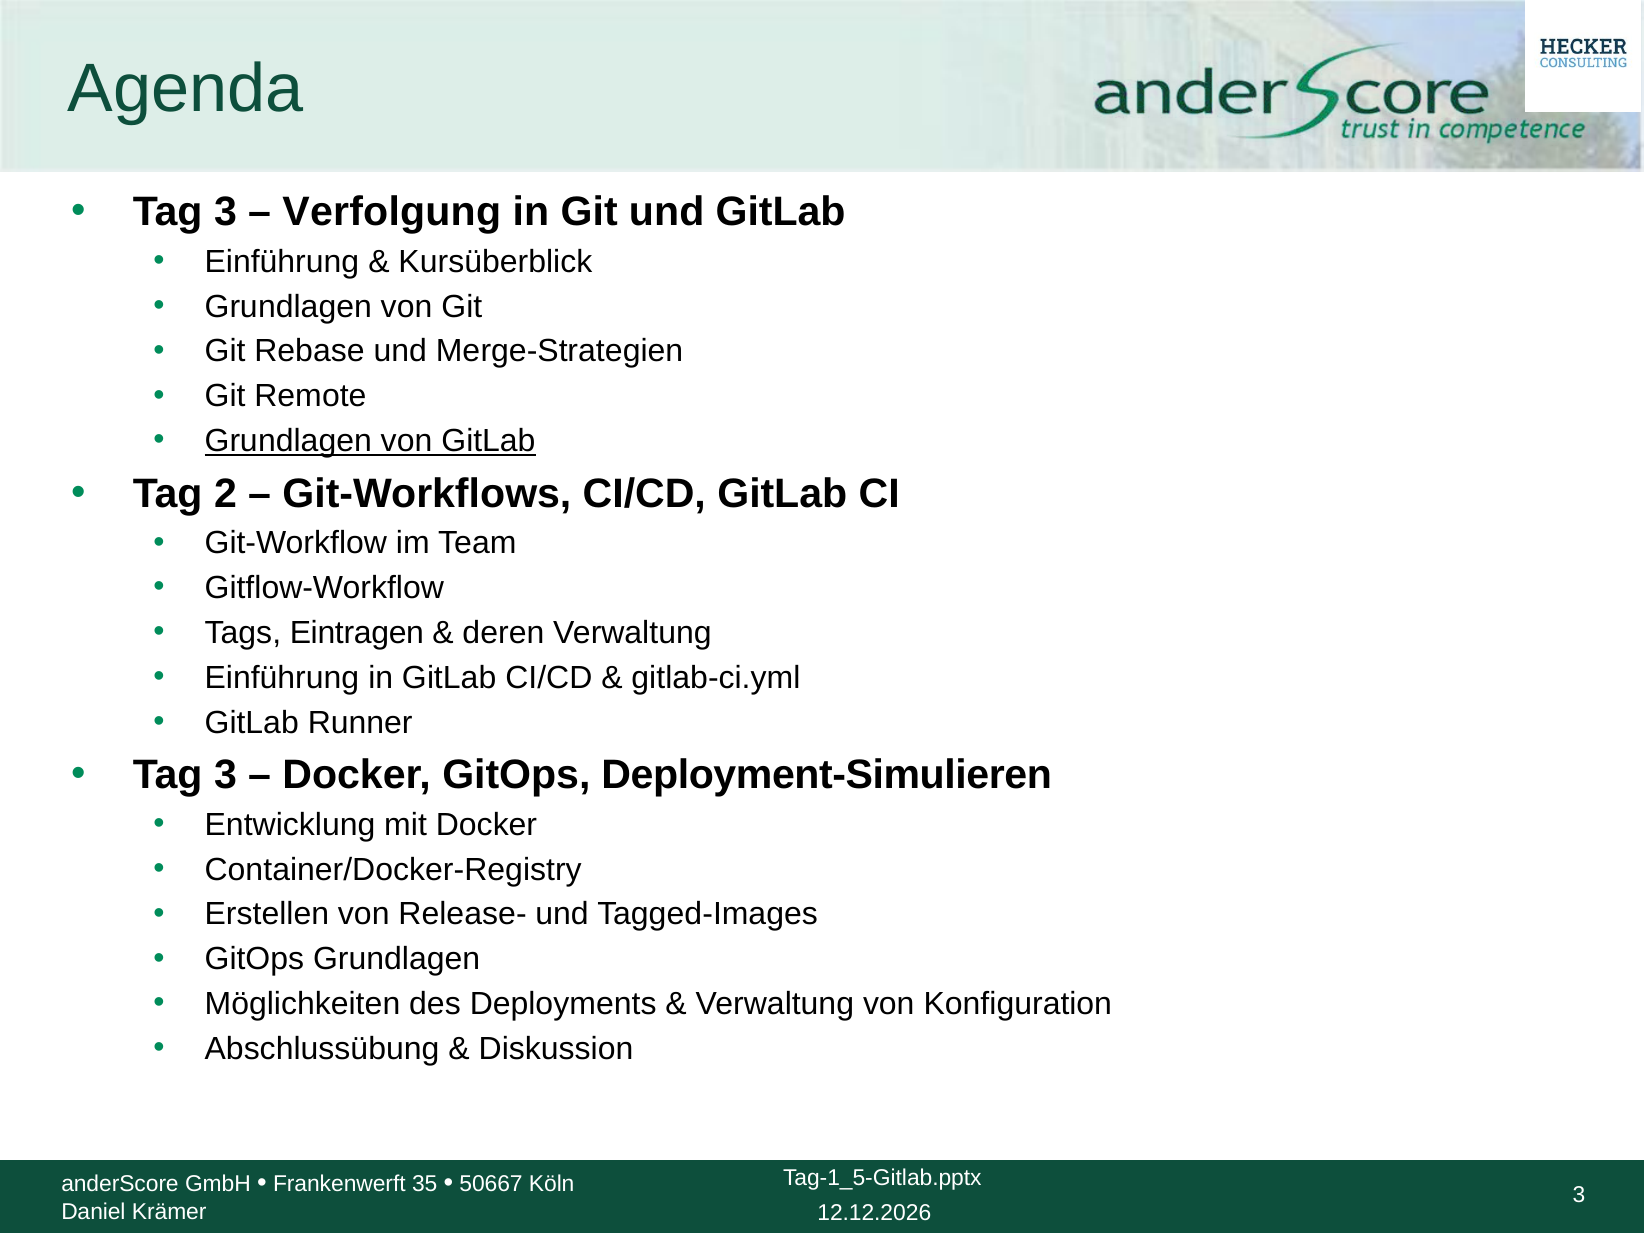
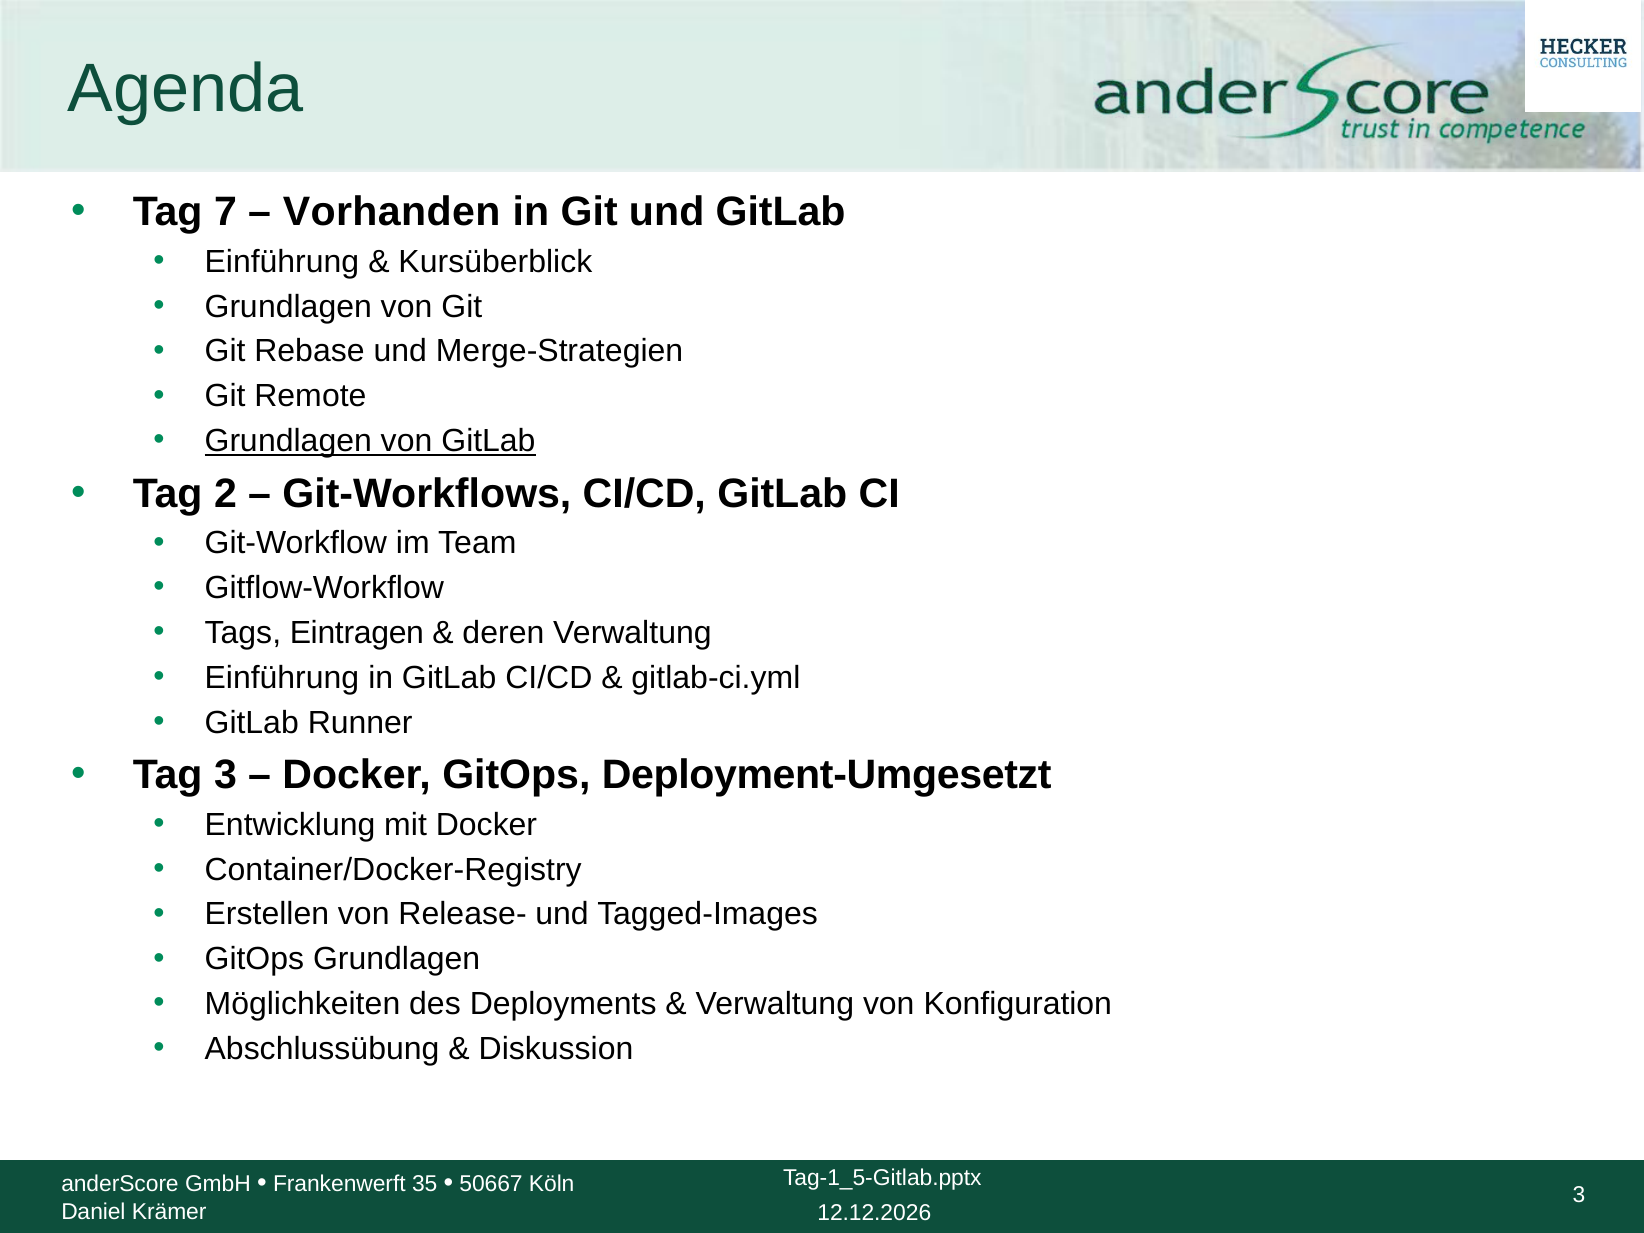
3 at (225, 212): 3 -> 7
Verfolgung: Verfolgung -> Vorhanden
Deployment-Simulieren: Deployment-Simulieren -> Deployment-Umgesetzt
